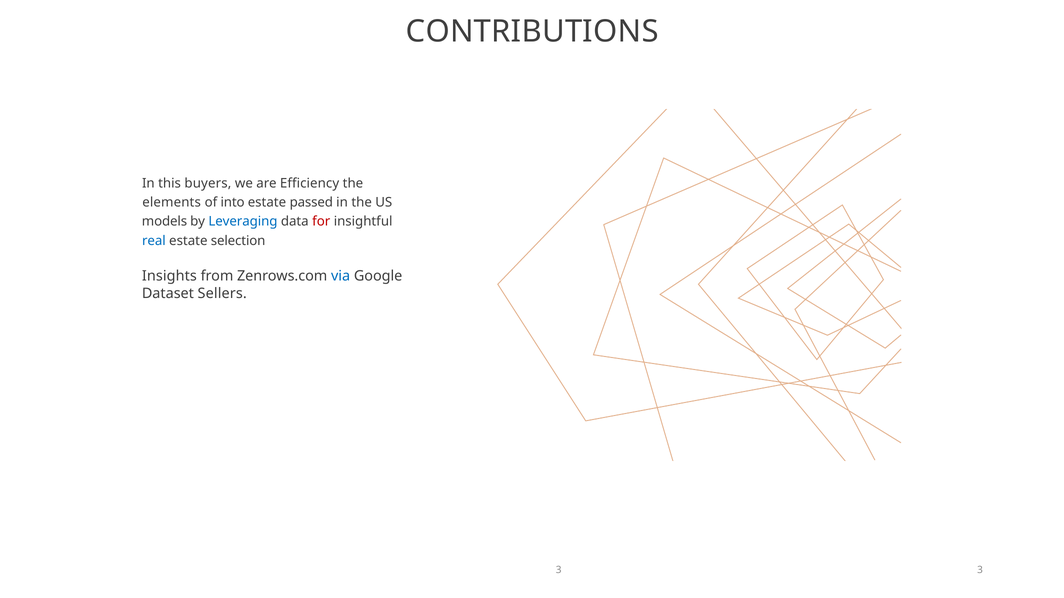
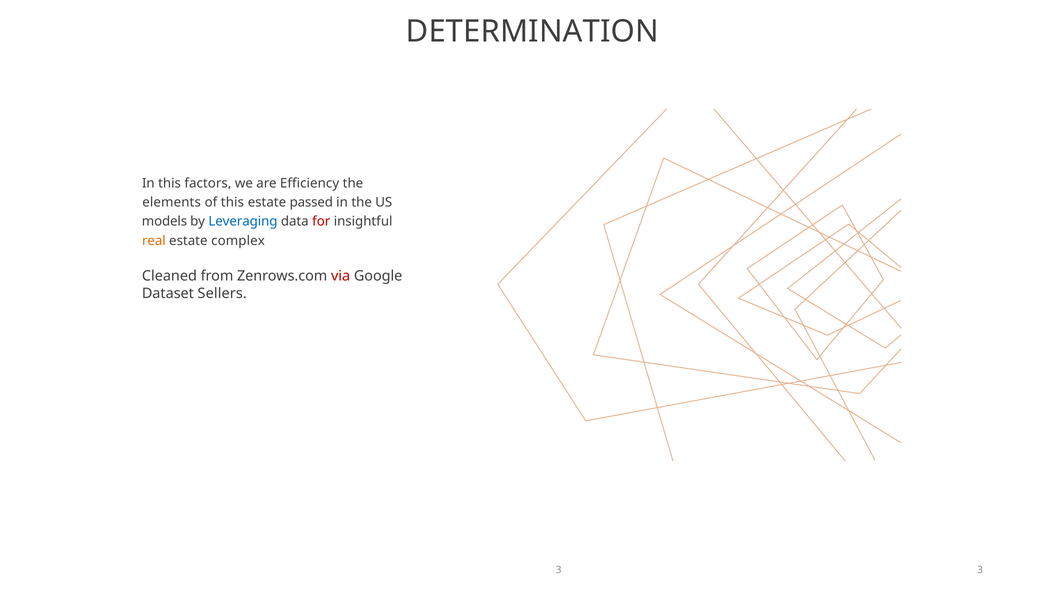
CONTRIBUTIONS: CONTRIBUTIONS -> DETERMINATION
buyers: buyers -> factors
of into: into -> this
real colour: blue -> orange
selection: selection -> complex
Insights: Insights -> Cleaned
via colour: blue -> red
